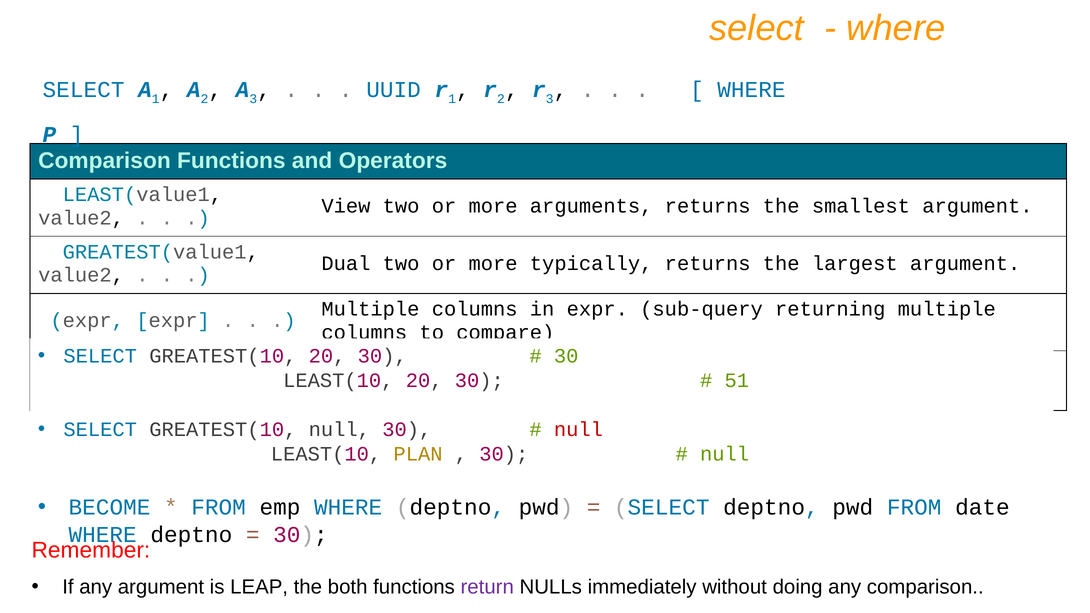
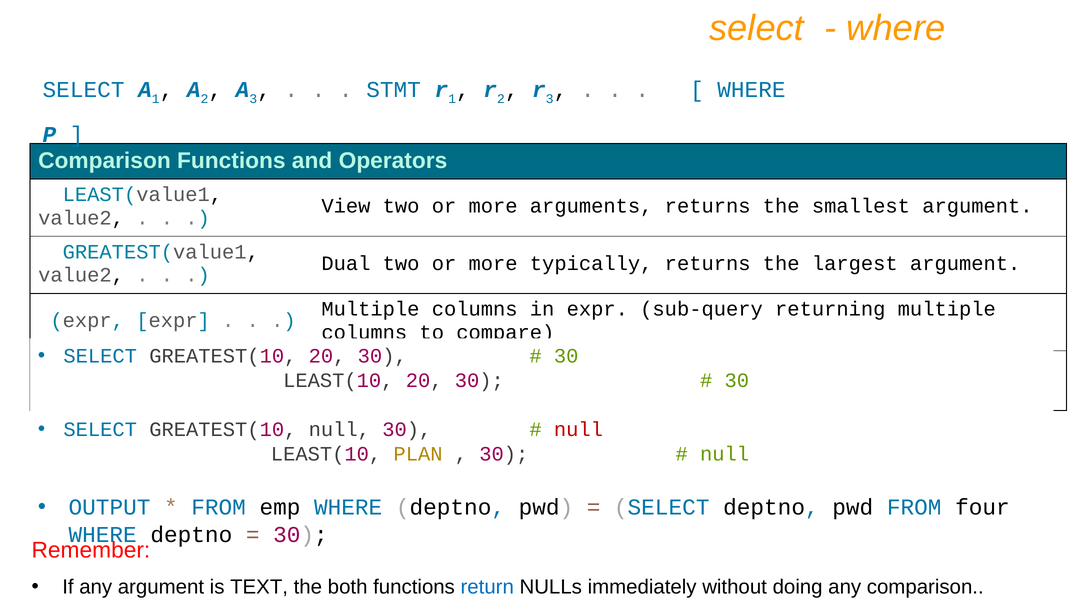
UUID: UUID -> STMT
51 at (737, 381): 51 -> 30
BECOME: BECOME -> OUTPUT
date: date -> four
LEAP: LEAP -> TEXT
return colour: purple -> blue
